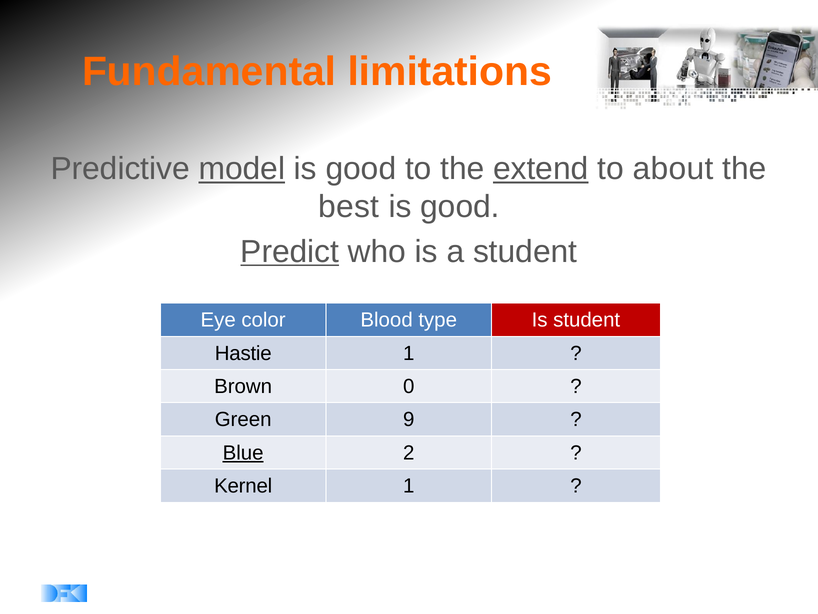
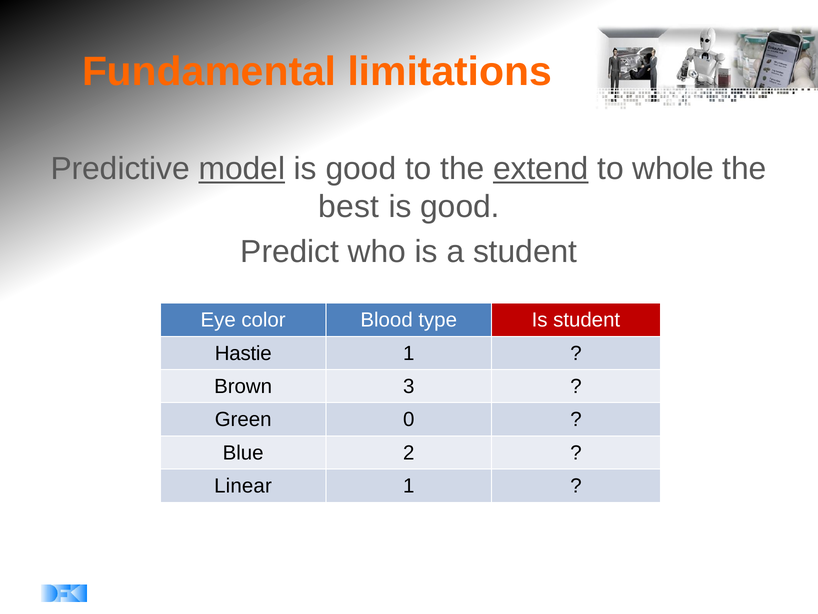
about: about -> whole
Predict underline: present -> none
0: 0 -> 3
9: 9 -> 0
Blue underline: present -> none
Kernel: Kernel -> Linear
